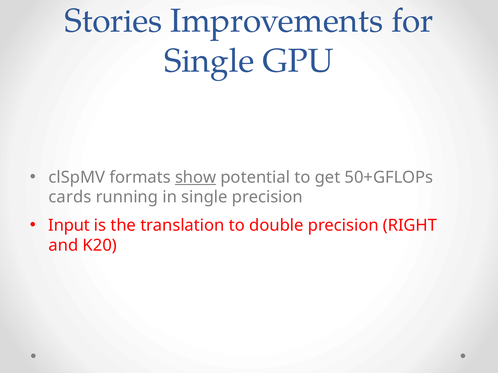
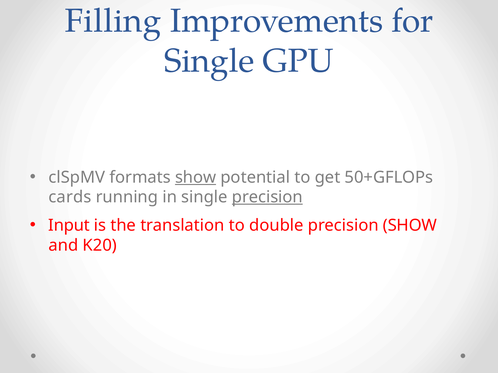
Stories: Stories -> Filling
precision at (267, 197) underline: none -> present
precision RIGHT: RIGHT -> SHOW
